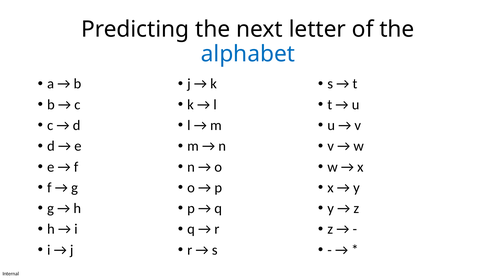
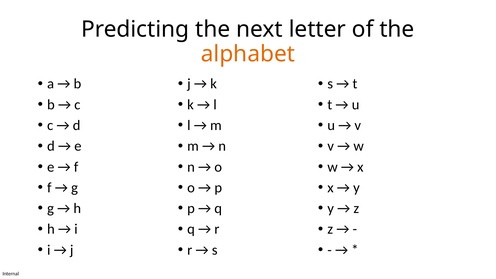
alphabet colour: blue -> orange
